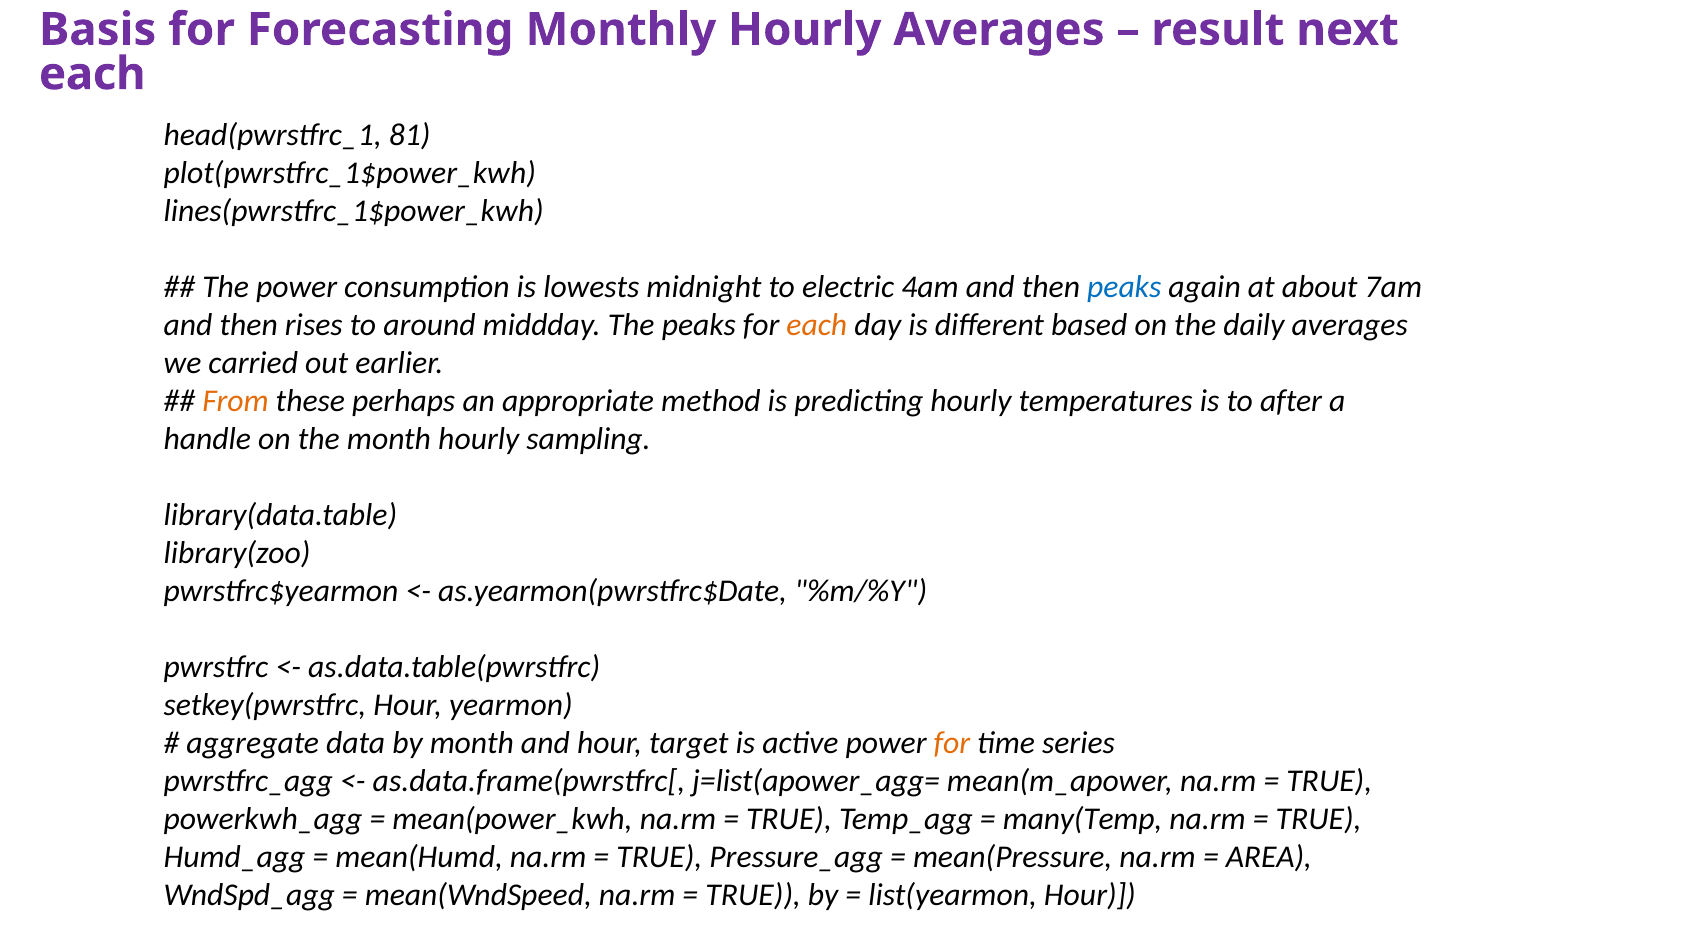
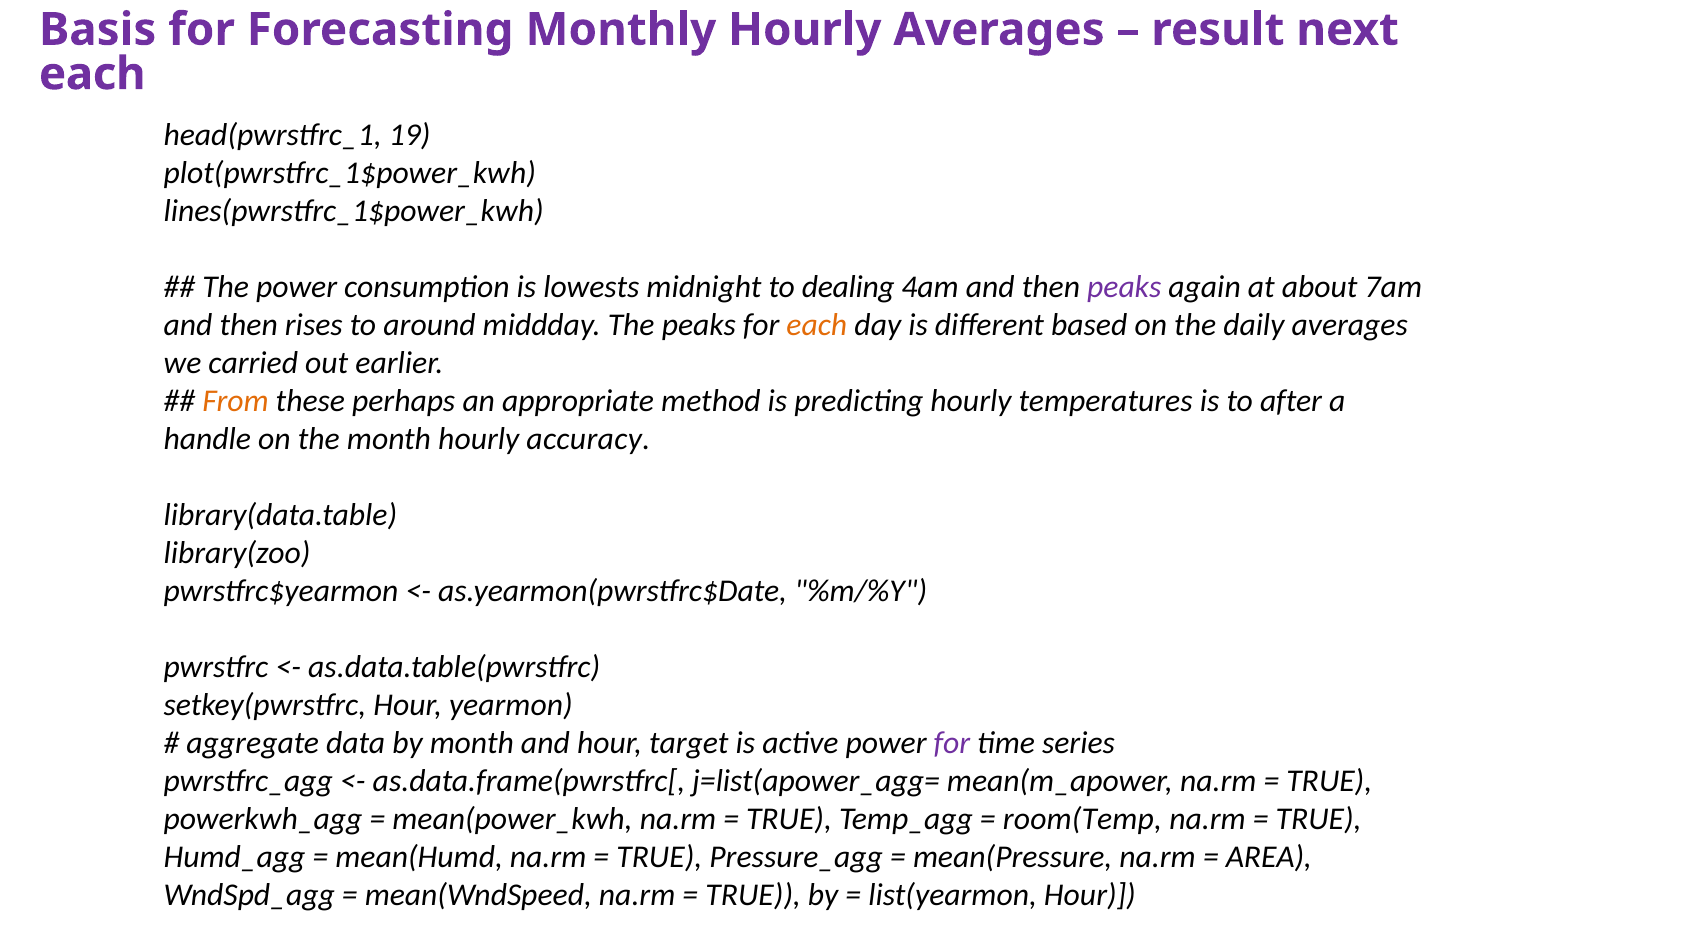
81: 81 -> 19
electric: electric -> dealing
peaks at (1124, 287) colour: blue -> purple
sampling: sampling -> accuracy
for at (952, 743) colour: orange -> purple
many(Temp: many(Temp -> room(Temp
